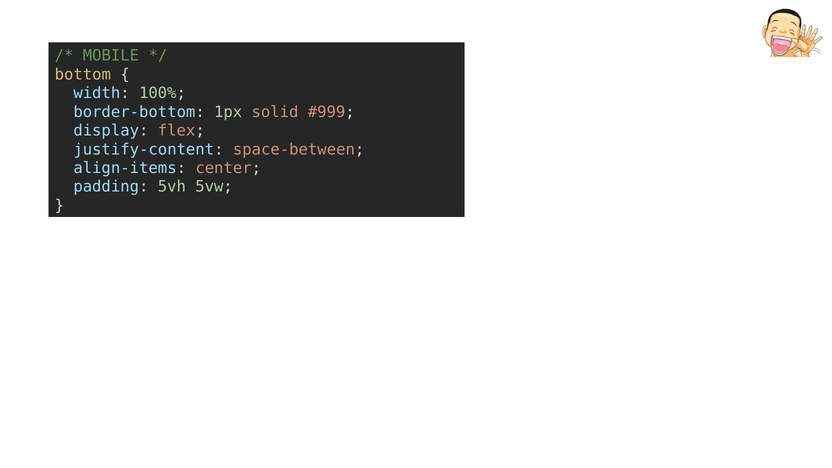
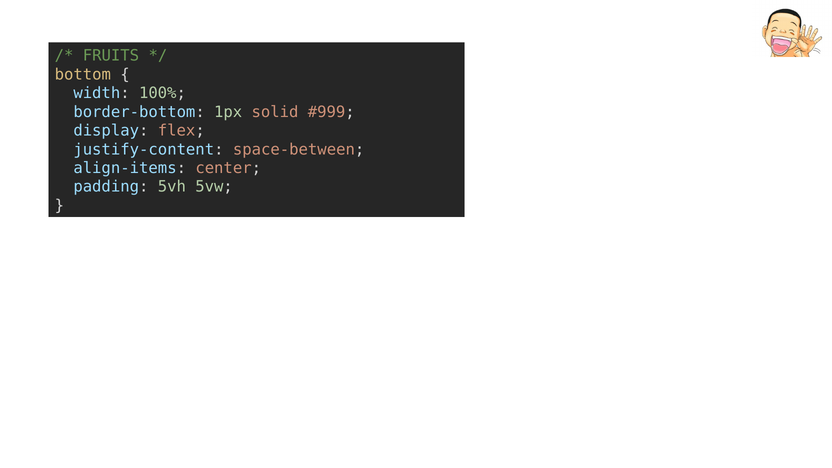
MOBILE: MOBILE -> FRUITS
